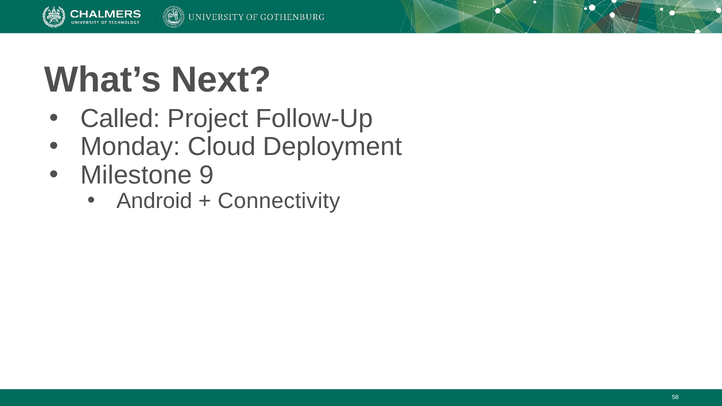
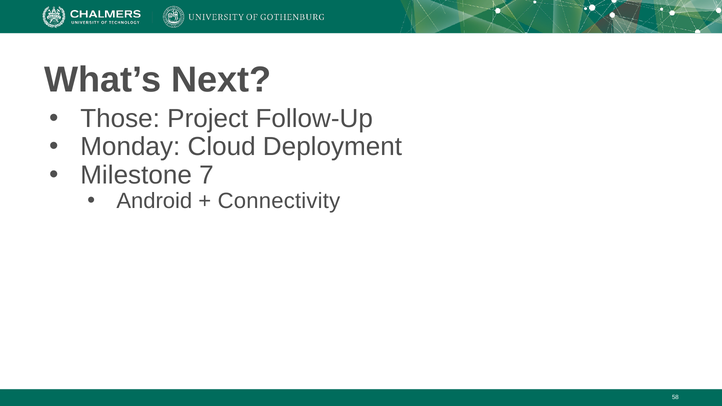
Called: Called -> Those
9: 9 -> 7
